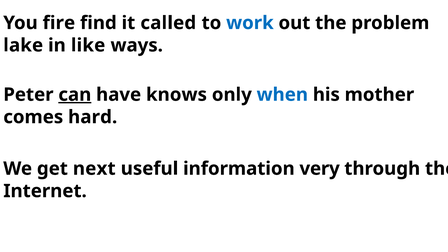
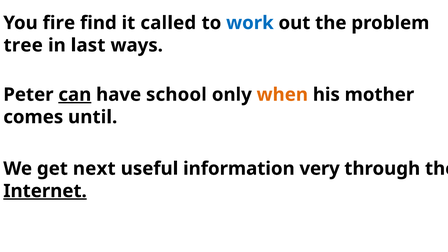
lake: lake -> tree
like: like -> last
knows: knows -> school
when colour: blue -> orange
hard: hard -> until
Internet underline: none -> present
